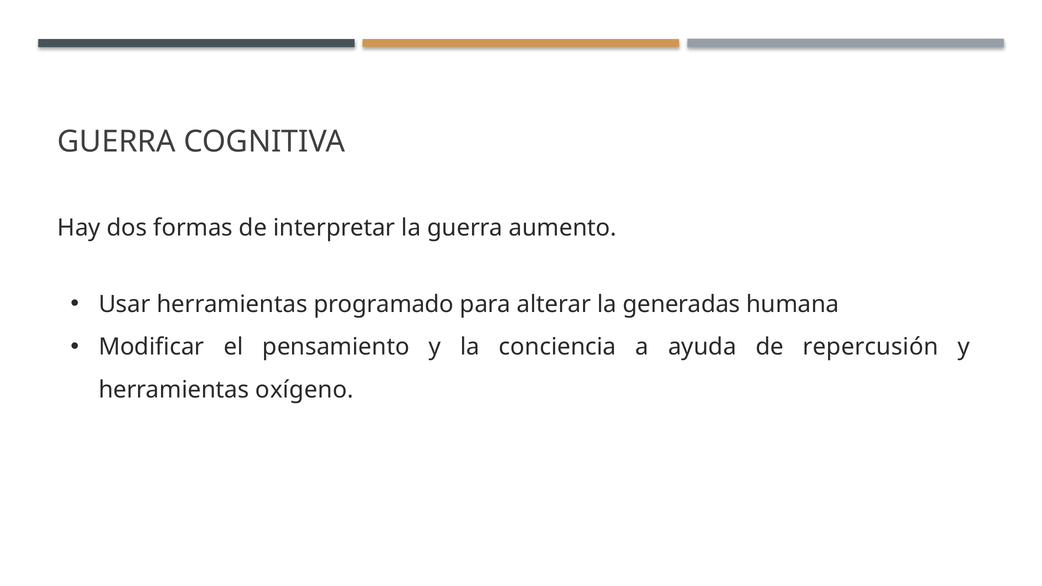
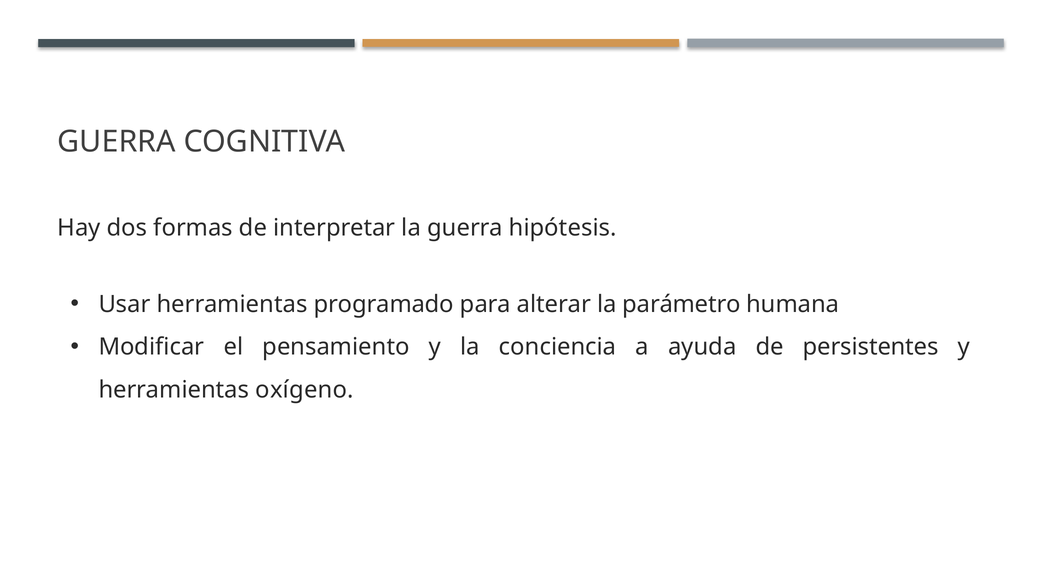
aumento: aumento -> hipótesis
generadas: generadas -> parámetro
repercusión: repercusión -> persistentes
